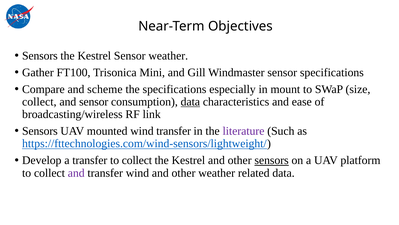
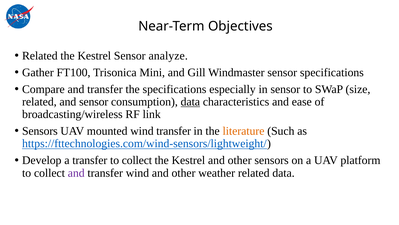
Sensors at (40, 56): Sensors -> Related
Sensor weather: weather -> analyze
Compare and scheme: scheme -> transfer
in mount: mount -> sensor
collect at (39, 101): collect -> related
literature colour: purple -> orange
sensors at (272, 160) underline: present -> none
